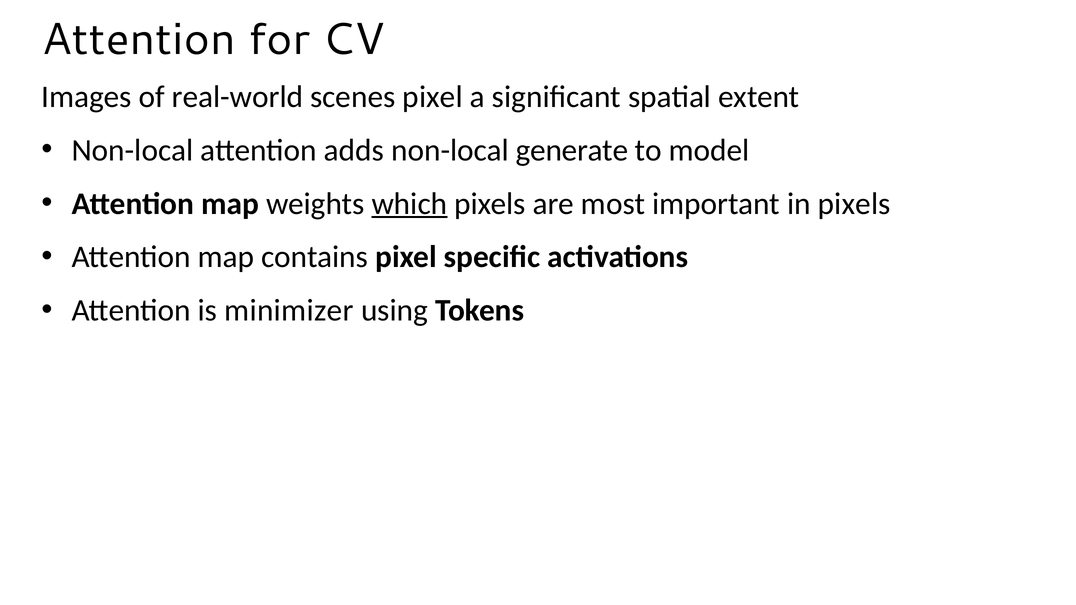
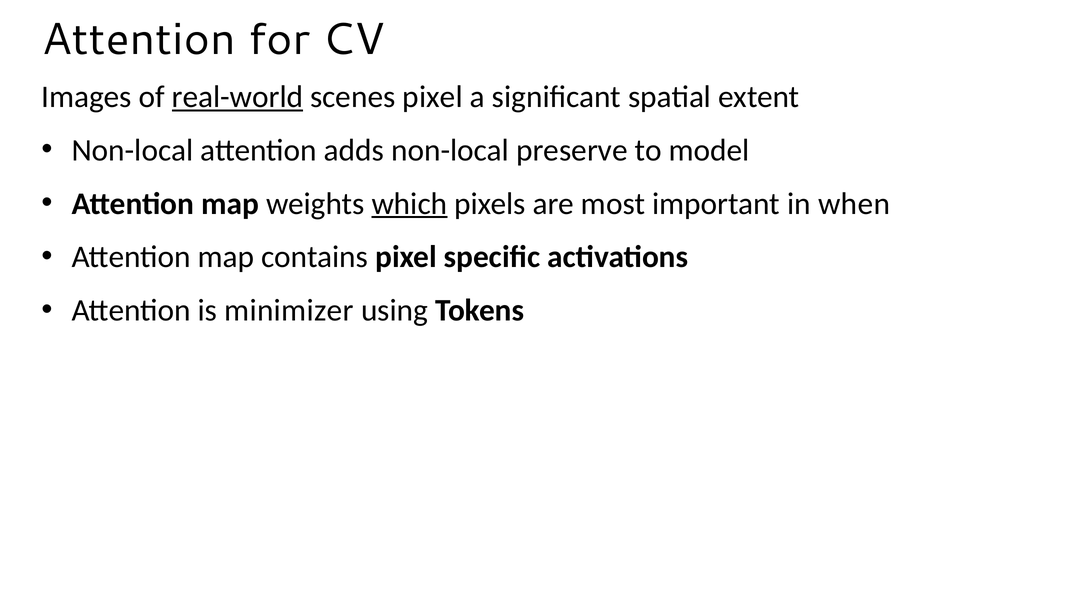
real-world underline: none -> present
generate: generate -> preserve
in pixels: pixels -> when
